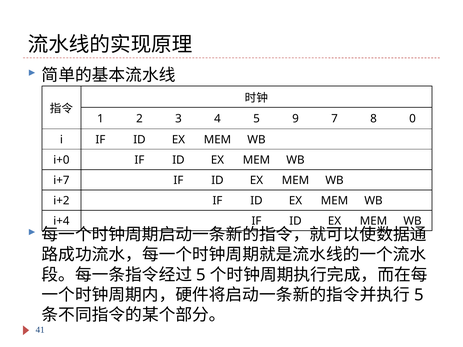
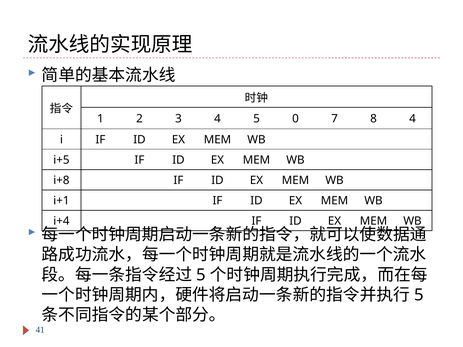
9: 9 -> 0
8 0: 0 -> 4
i+0: i+0 -> i+5
i+7: i+7 -> i+8
i+2: i+2 -> i+1
